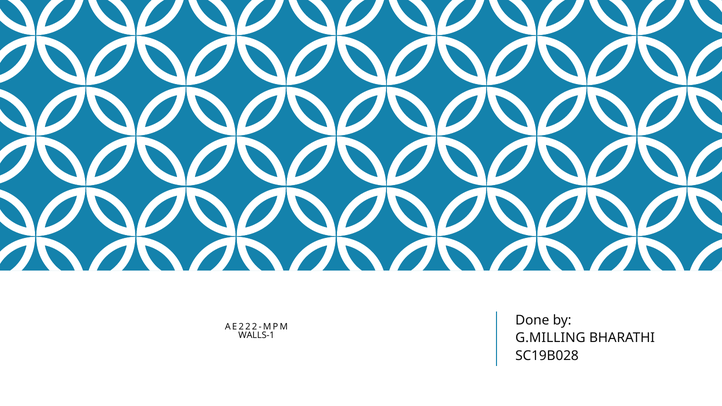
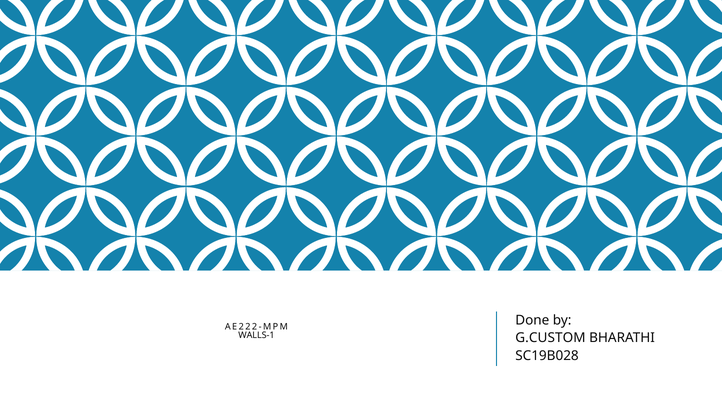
G.MILLING: G.MILLING -> G.CUSTOM
